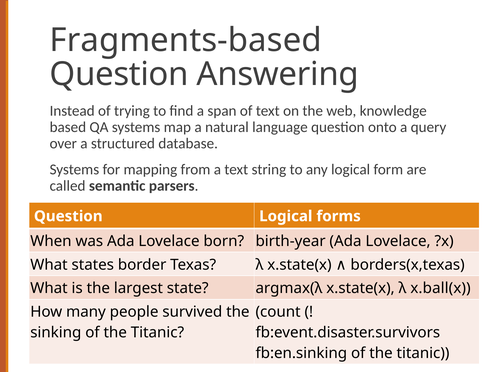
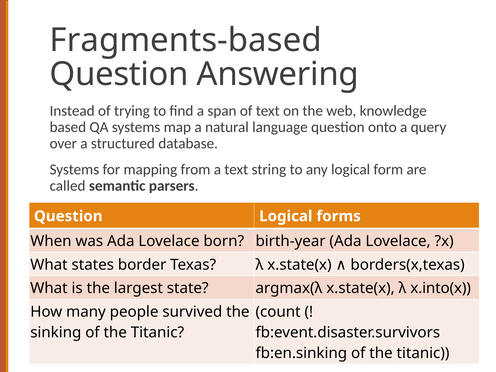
x.ball(x: x.ball(x -> x.into(x
